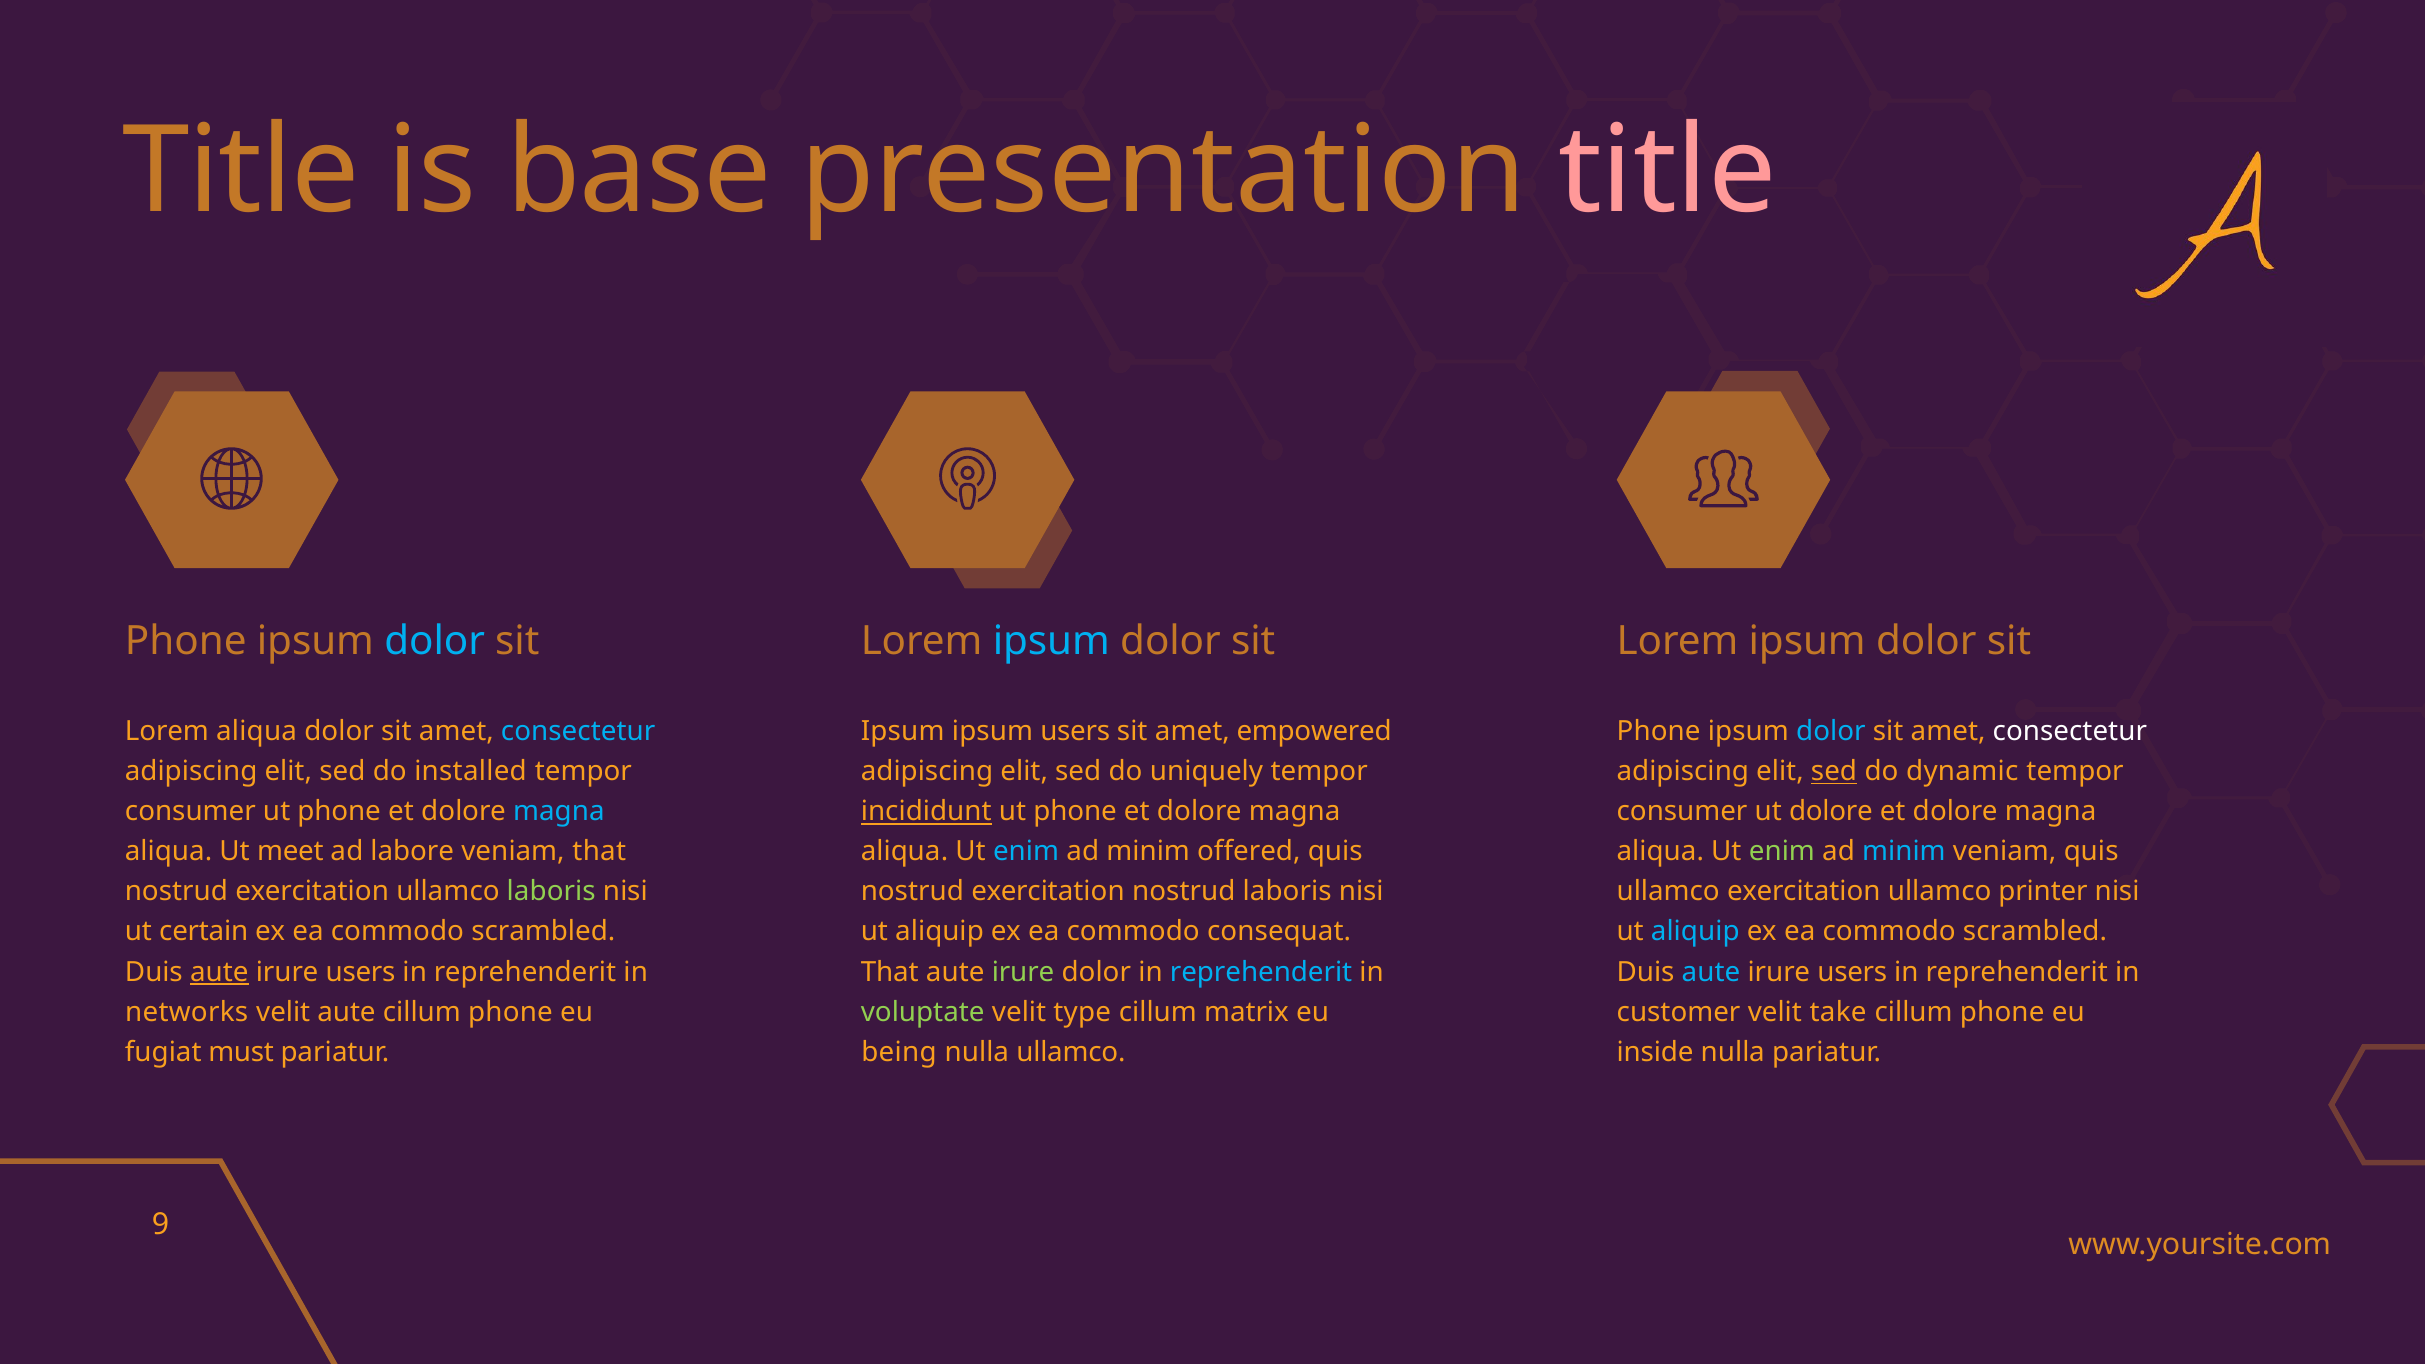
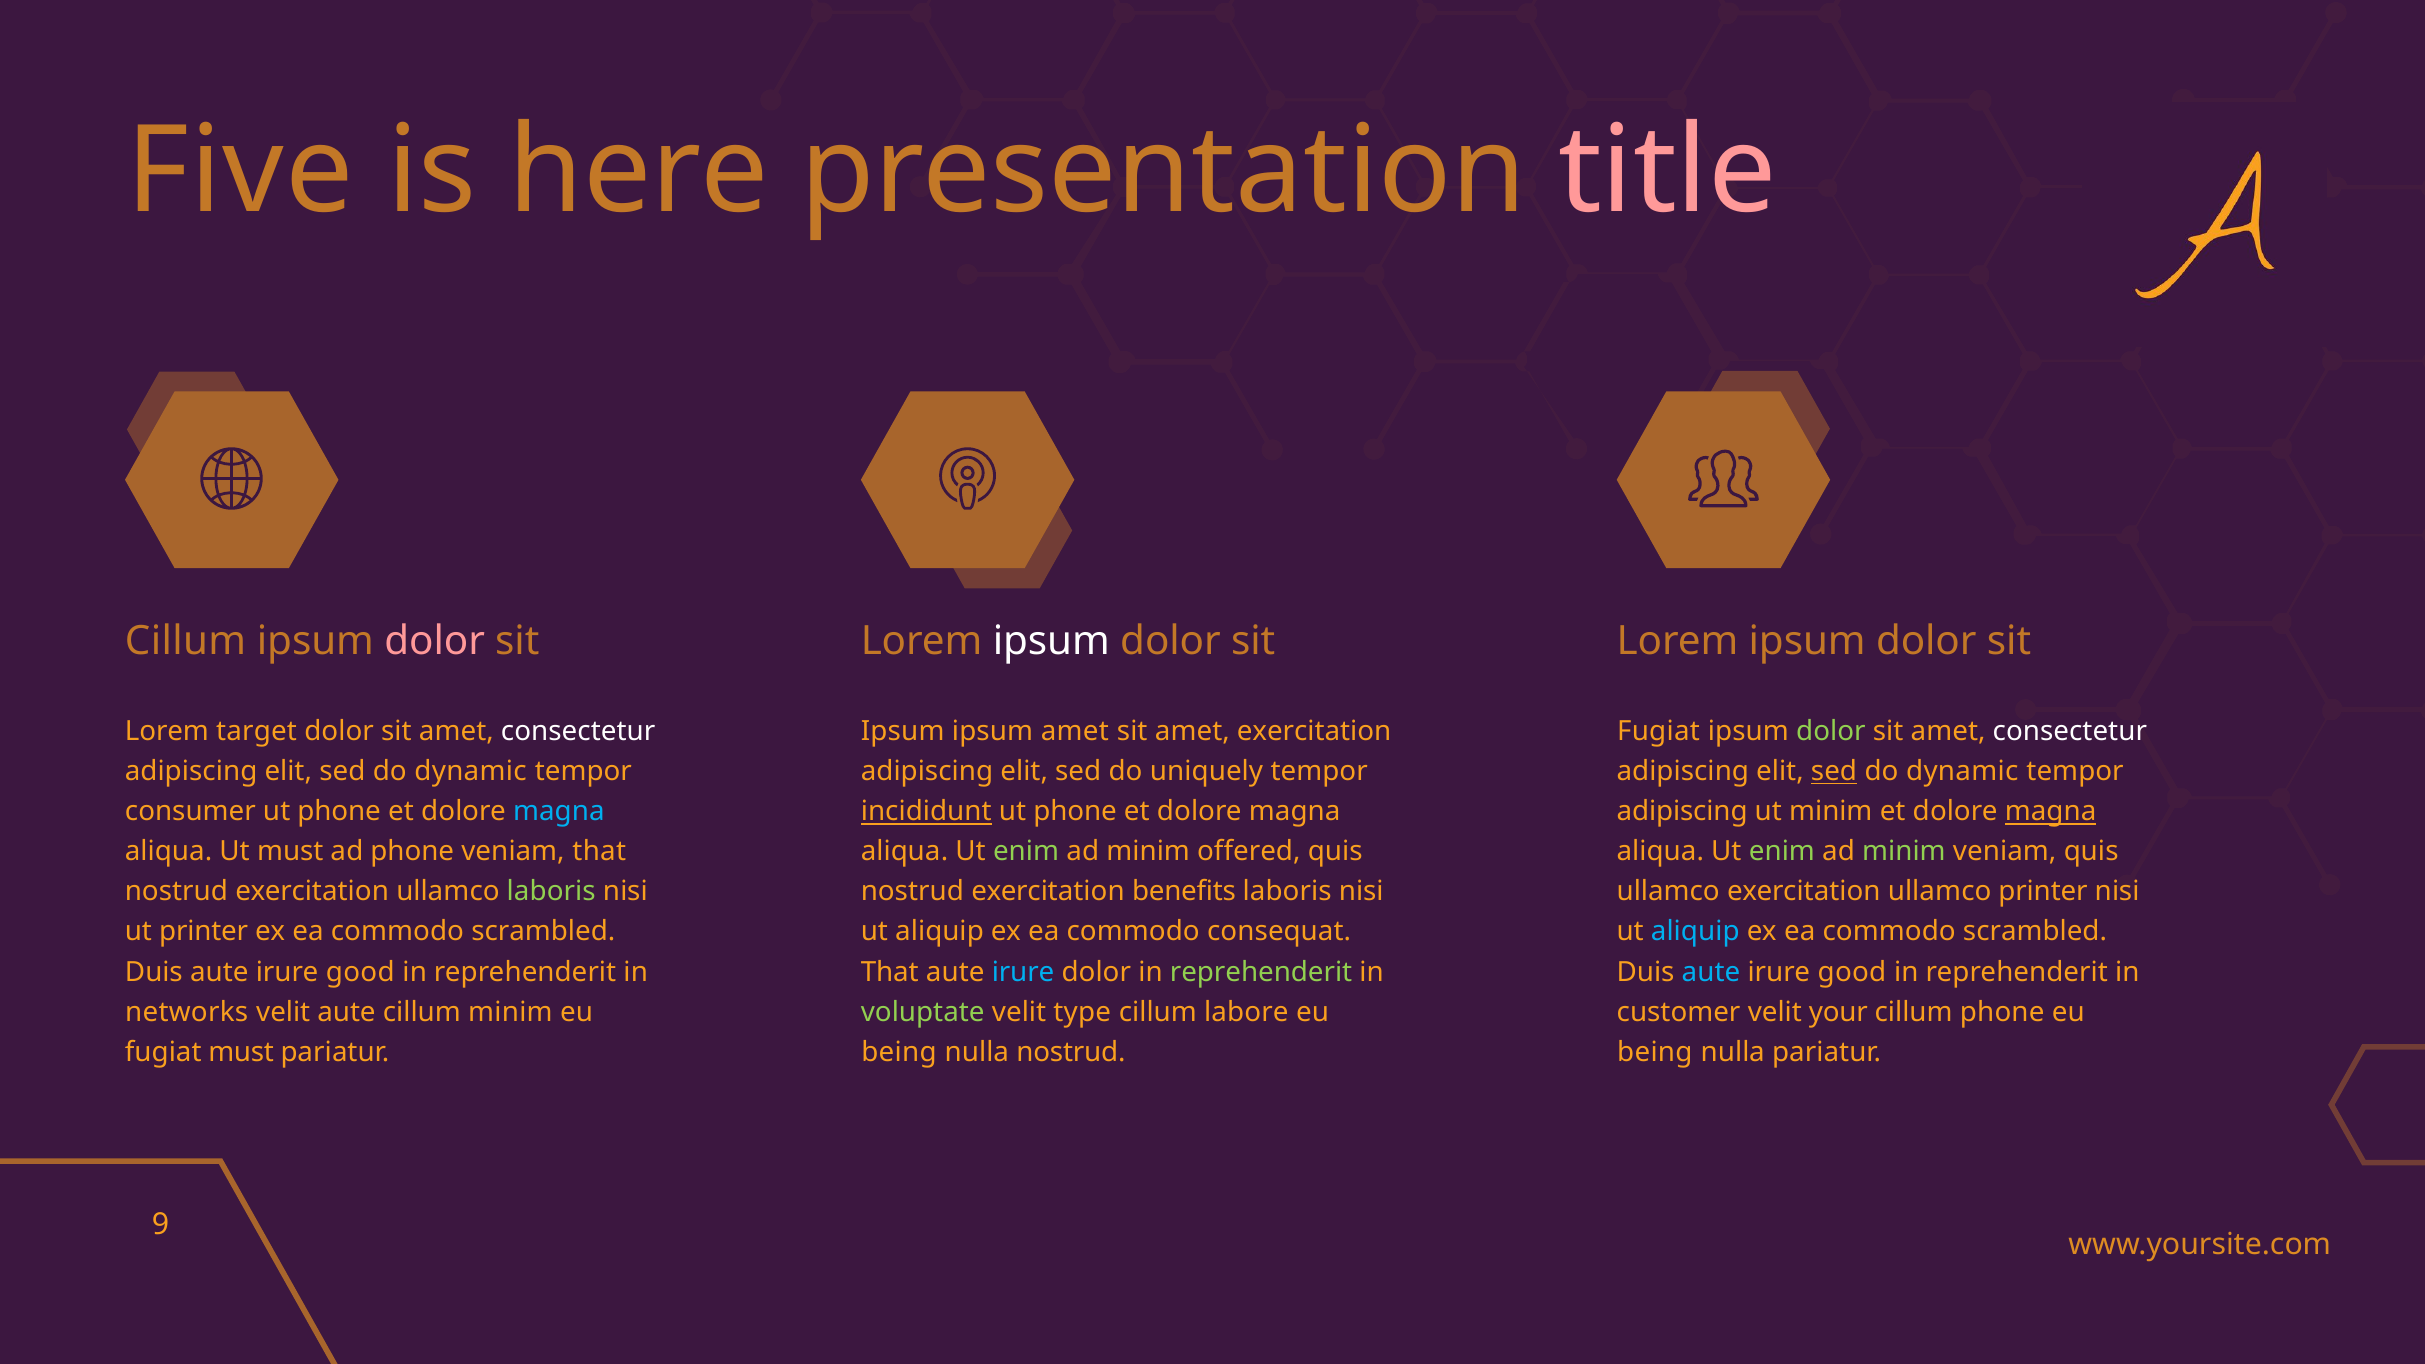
Title at (241, 172): Title -> Five
base: base -> here
Phone at (186, 641): Phone -> Cillum
dolor at (435, 641) colour: light blue -> pink
ipsum at (1051, 641) colour: light blue -> white
Lorem aliqua: aliqua -> target
consectetur at (578, 732) colour: light blue -> white
ipsum users: users -> amet
amet empowered: empowered -> exercitation
Phone at (1659, 732): Phone -> Fugiat
dolor at (1831, 732) colour: light blue -> light green
installed at (471, 772): installed -> dynamic
consumer at (1682, 812): consumer -> adipiscing
ut dolore: dolore -> minim
magna at (2051, 812) underline: none -> present
Ut meet: meet -> must
ad labore: labore -> phone
enim at (1026, 852) colour: light blue -> light green
minim at (1904, 852) colour: light blue -> light green
exercitation nostrud: nostrud -> benefits
ut certain: certain -> printer
aute at (219, 972) underline: present -> none
users at (361, 972): users -> good
irure at (1023, 972) colour: light green -> light blue
reprehenderit at (1261, 972) colour: light blue -> light green
users at (1852, 972): users -> good
phone at (510, 1012): phone -> minim
matrix: matrix -> labore
take: take -> your
nulla ullamco: ullamco -> nostrud
inside at (1655, 1052): inside -> being
